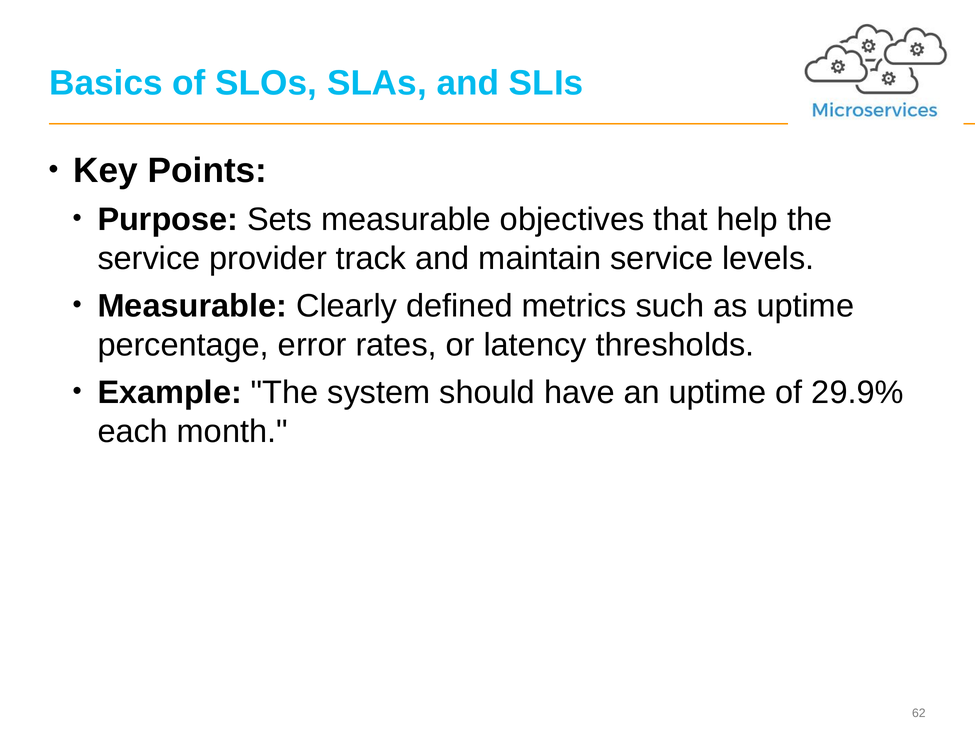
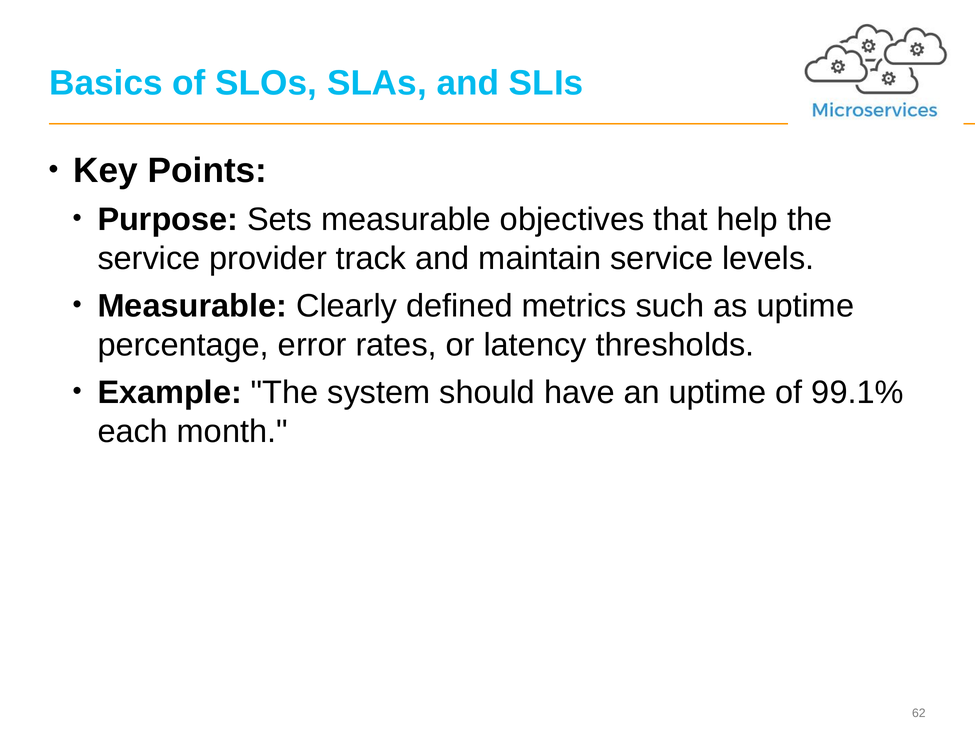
29.9%: 29.9% -> 99.1%
